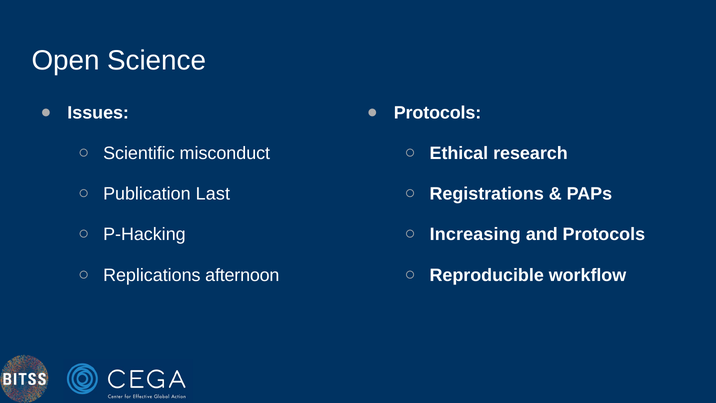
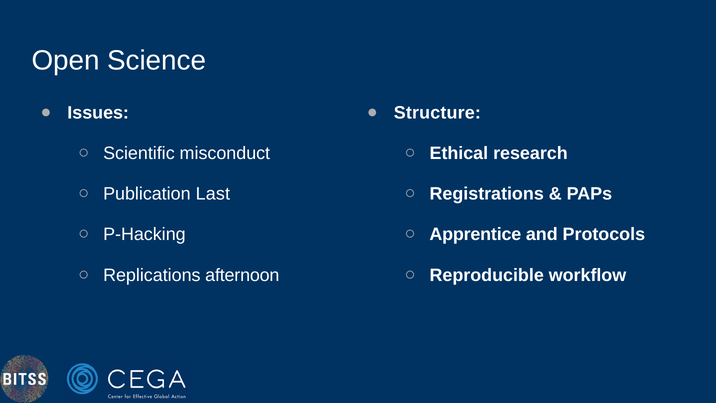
Protocols at (438, 113): Protocols -> Structure
Increasing: Increasing -> Apprentice
